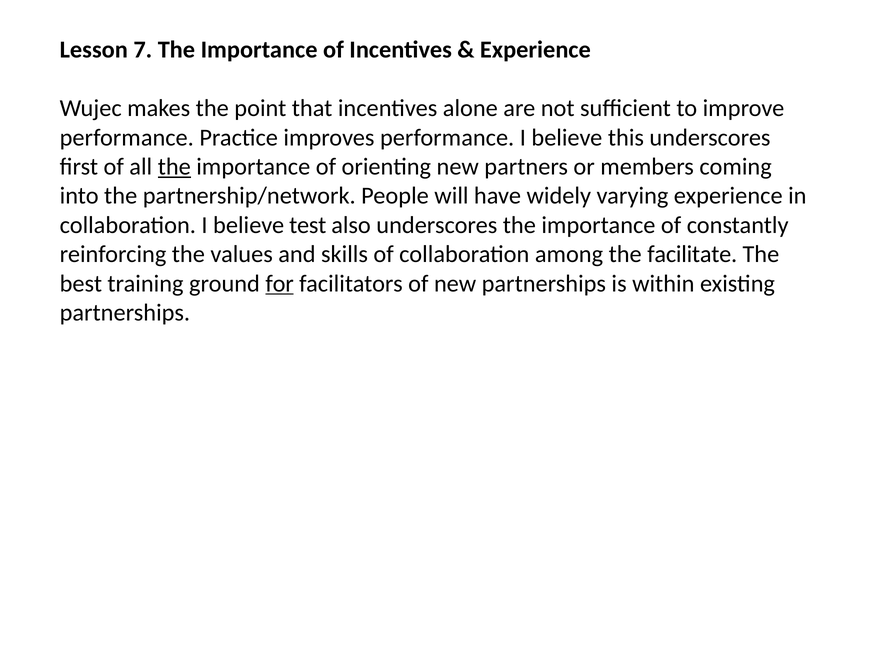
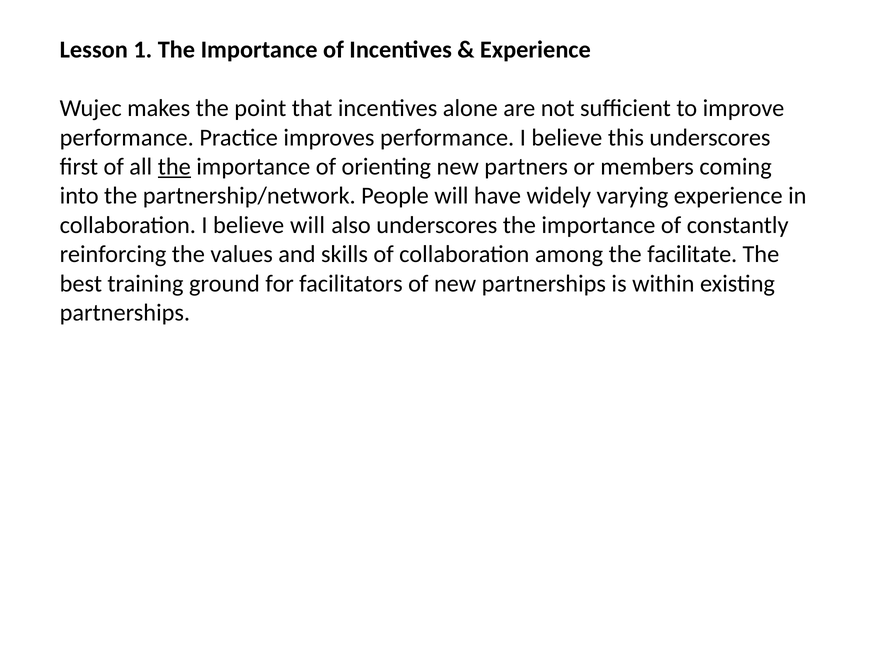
7: 7 -> 1
believe test: test -> will
for underline: present -> none
